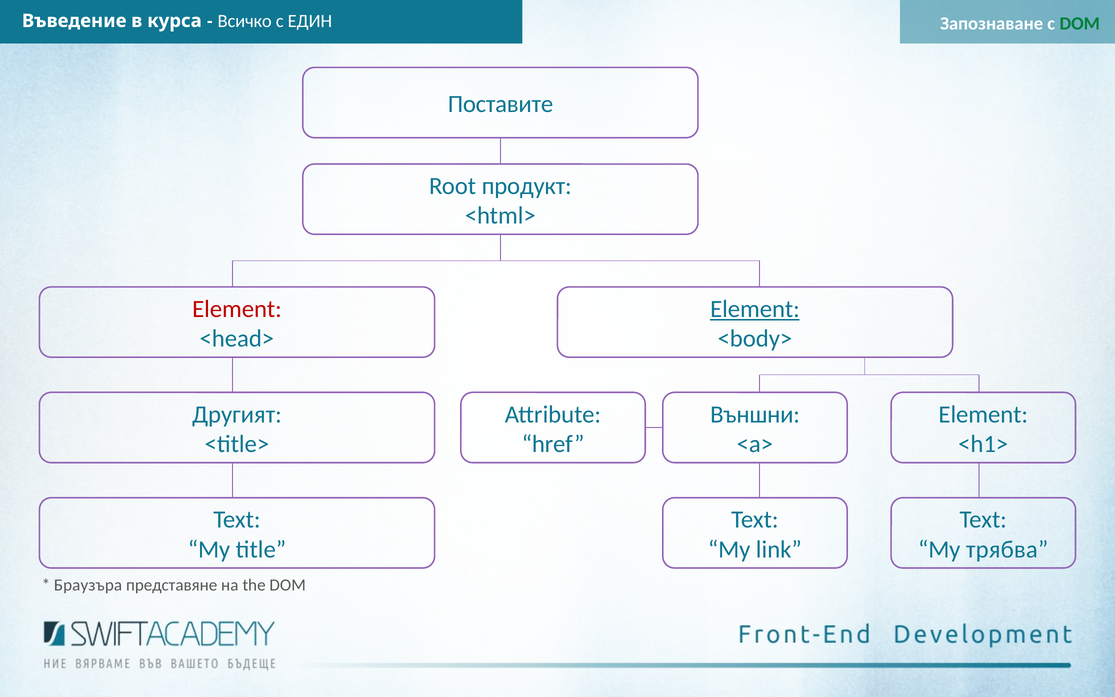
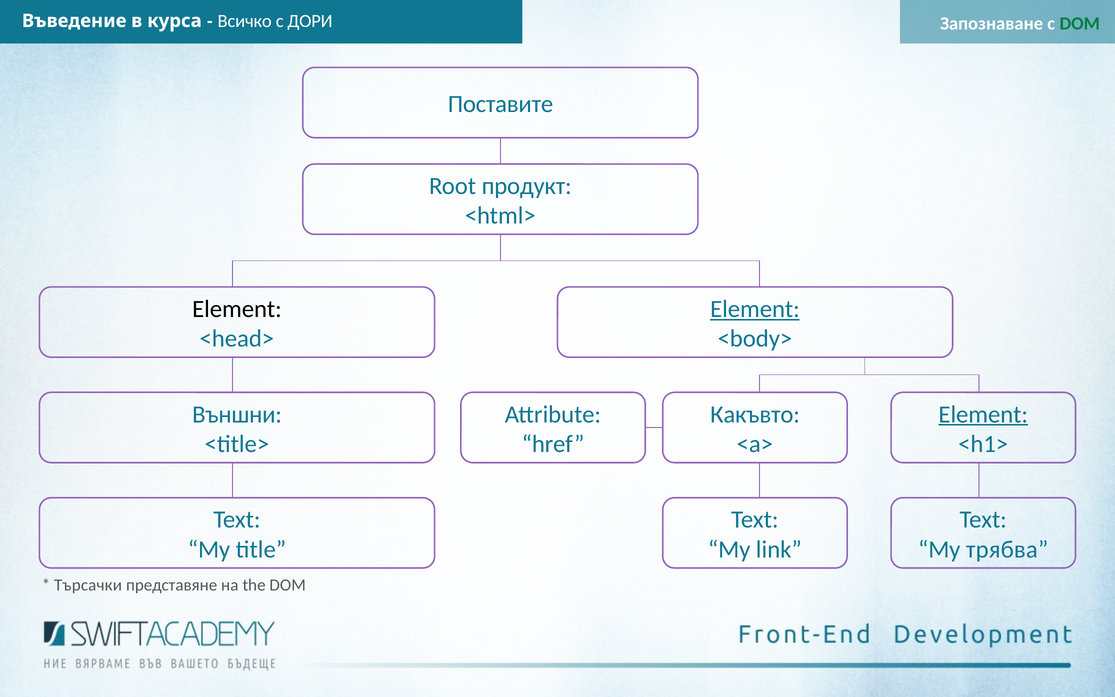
ЕДИН: ЕДИН -> ДОРИ
Element at (237, 309) colour: red -> black
Другият: Другият -> Външни
Външни: Външни -> Какъвто
Element at (983, 414) underline: none -> present
Браузъра: Браузъра -> Търсачки
